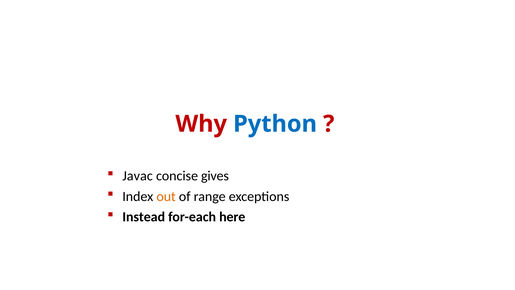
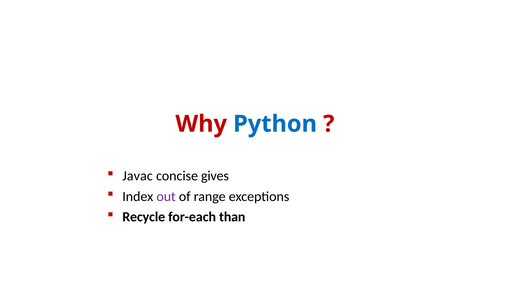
out colour: orange -> purple
Instead: Instead -> Recycle
here: here -> than
